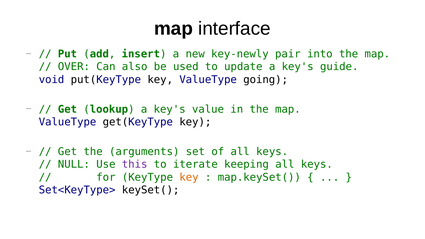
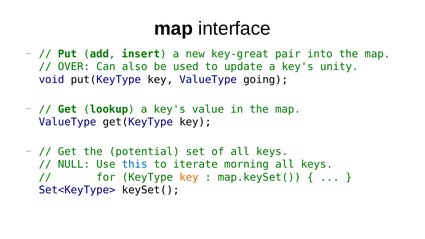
key-newly: key-newly -> key-great
guide: guide -> unity
arguments: arguments -> potential
this colour: purple -> blue
keeping: keeping -> morning
